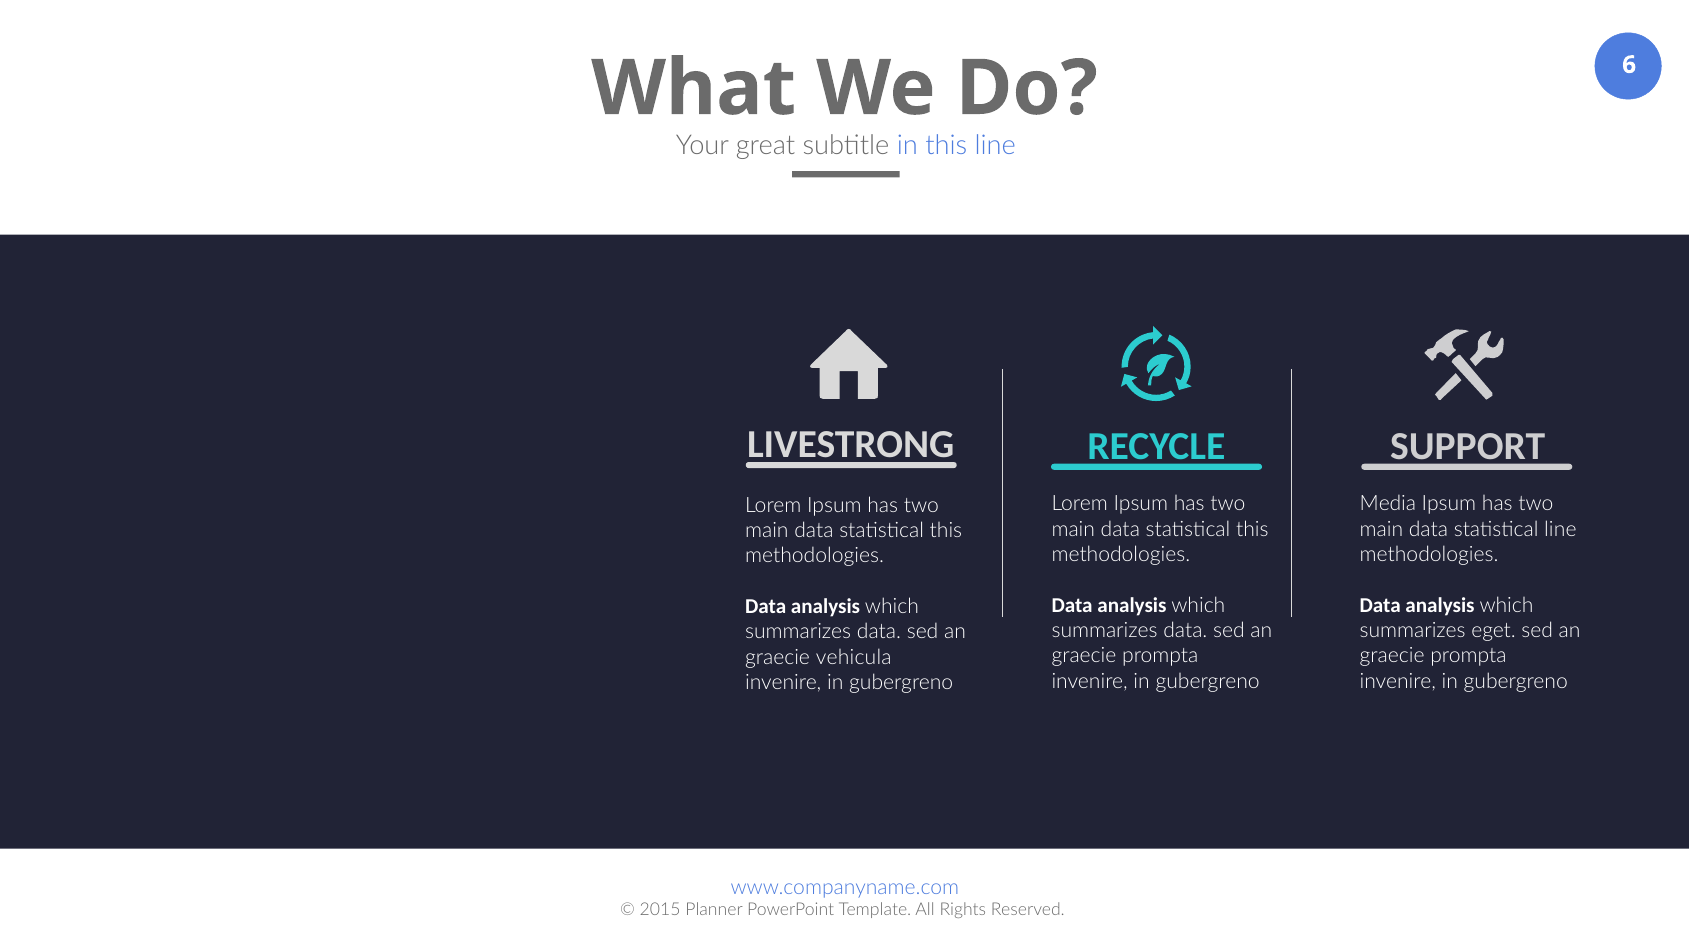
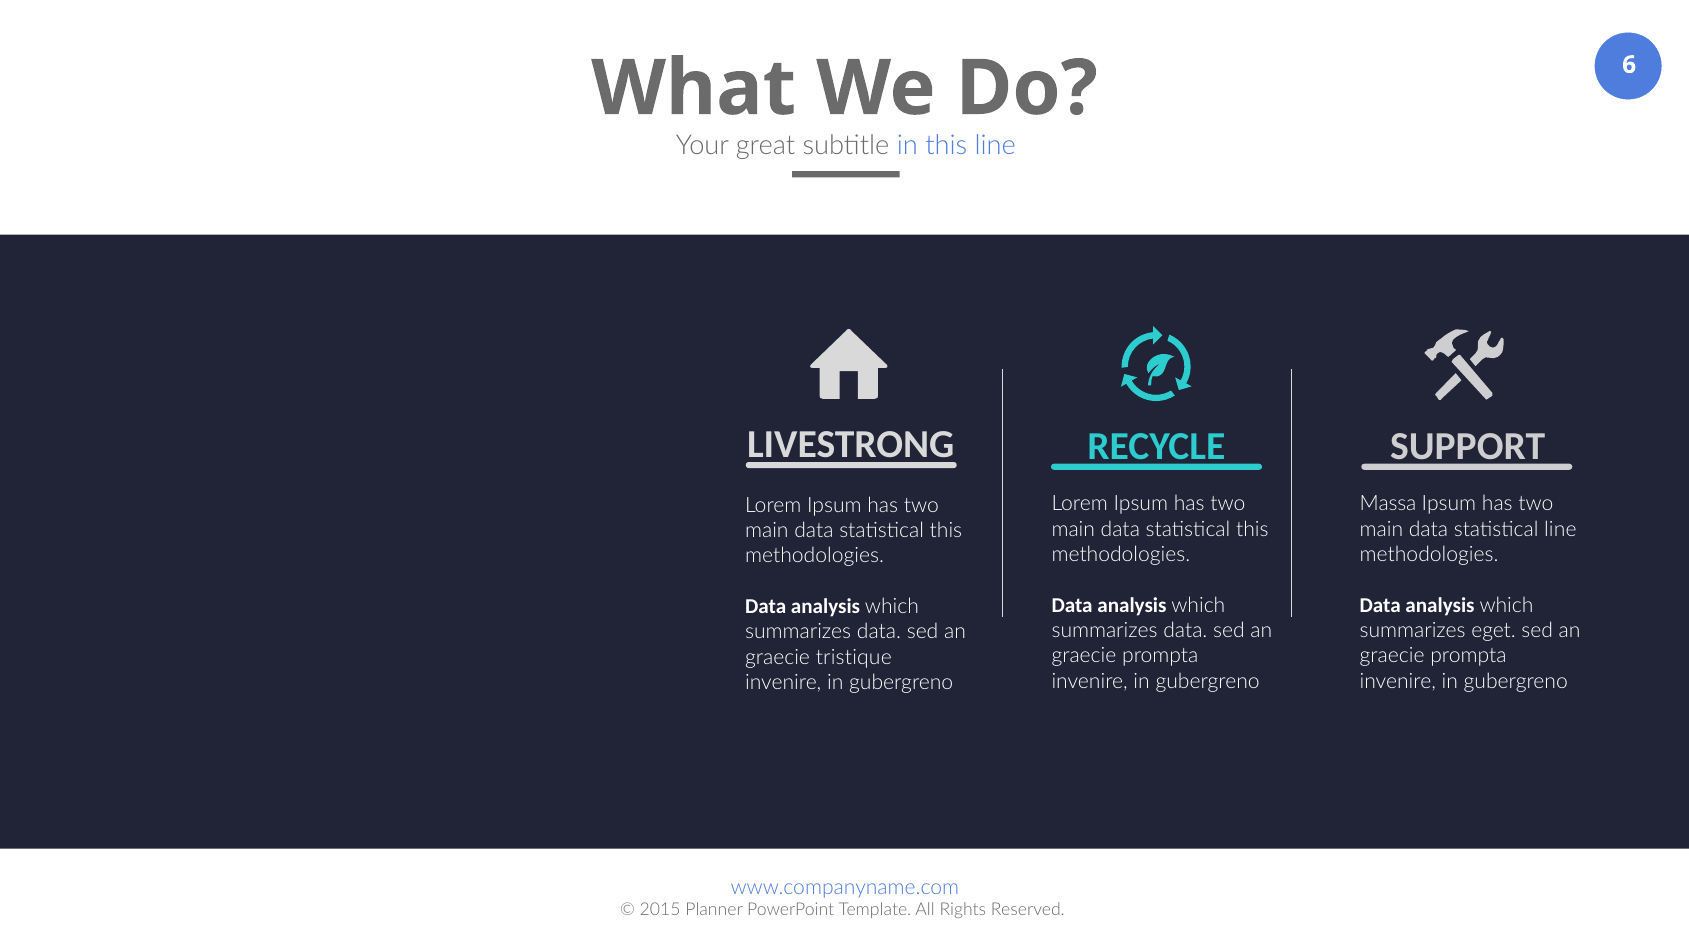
Media: Media -> Massa
vehicula: vehicula -> tristique
